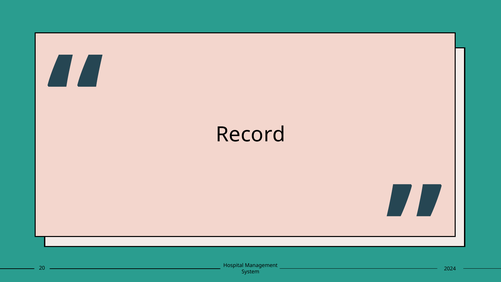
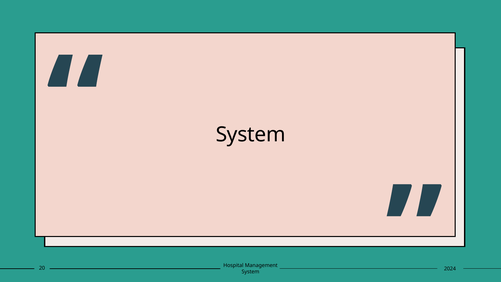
Record at (251, 134): Record -> System
